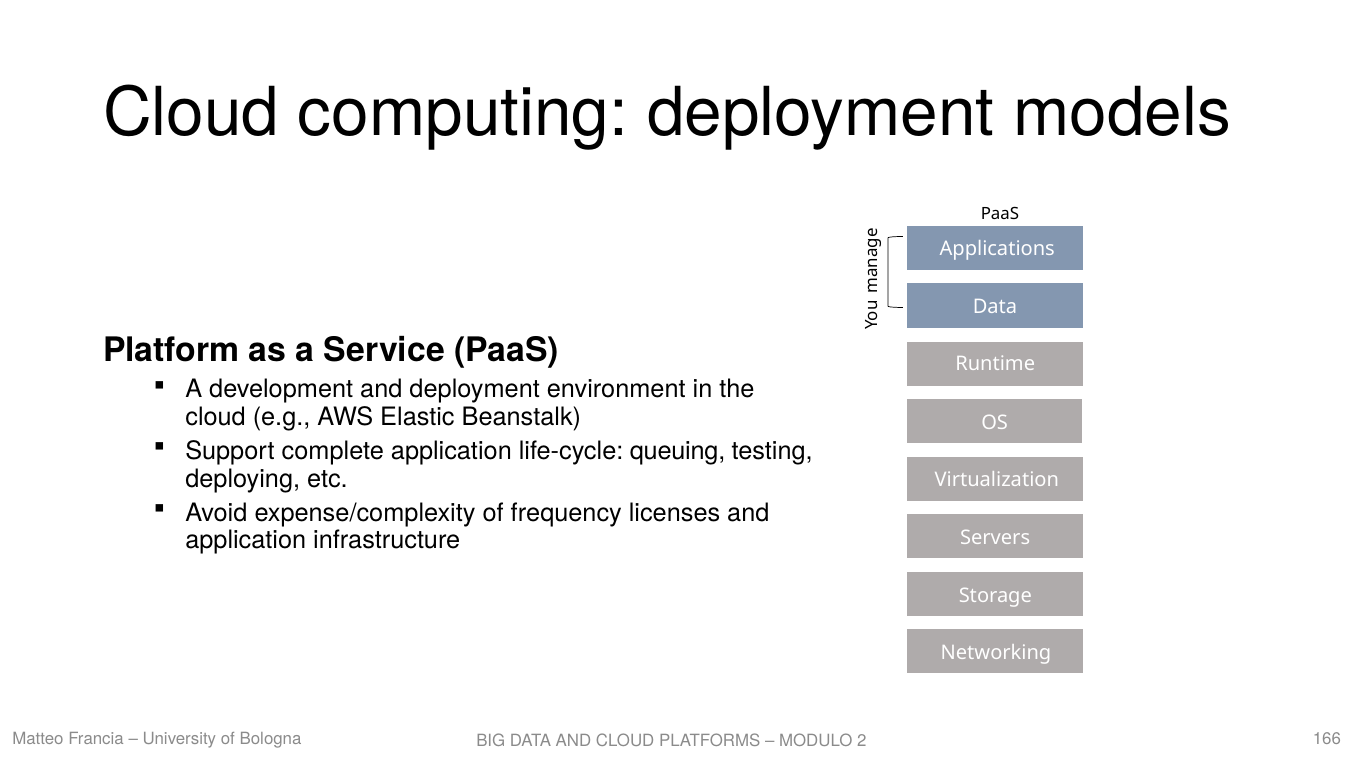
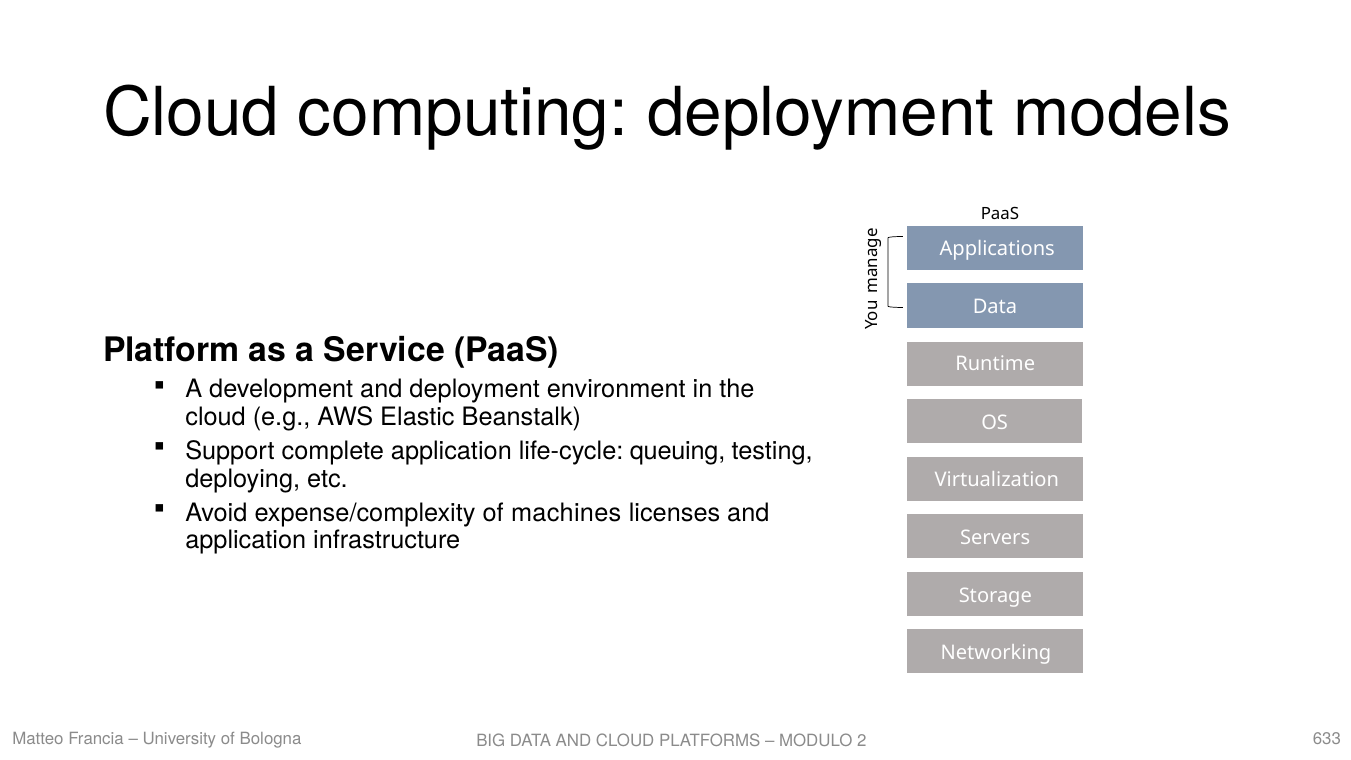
frequency: frequency -> machines
166: 166 -> 633
